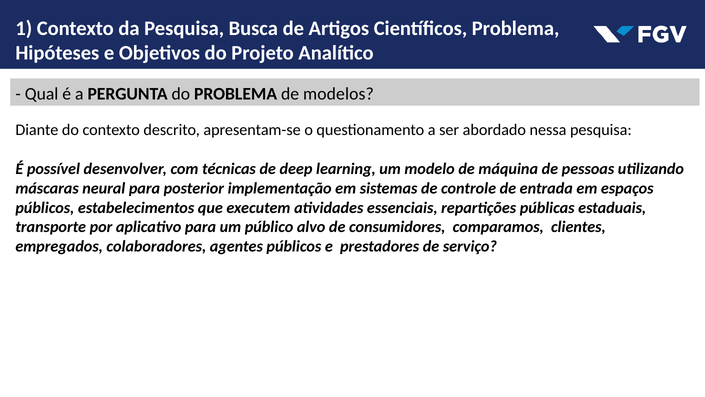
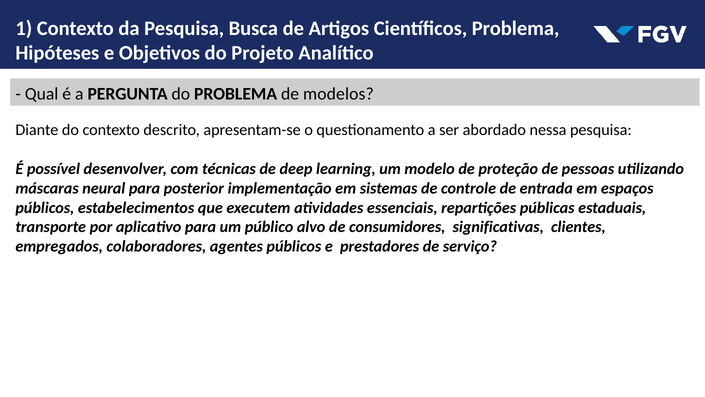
máquina: máquina -> proteção
comparamos: comparamos -> significativas
